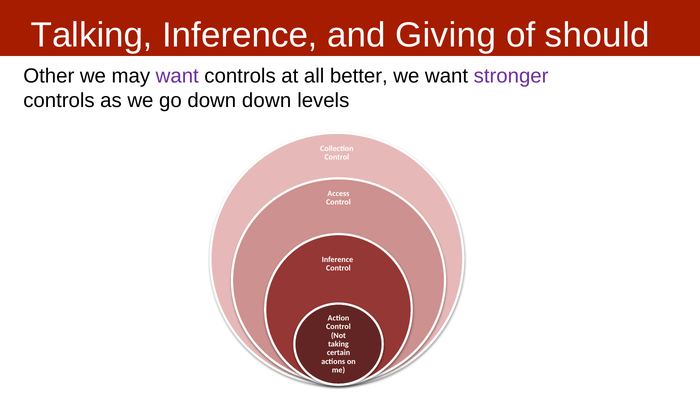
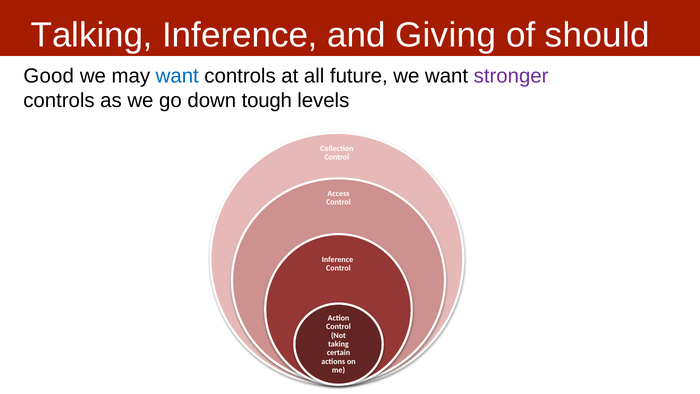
Other: Other -> Good
want at (177, 76) colour: purple -> blue
better: better -> future
down down: down -> tough
